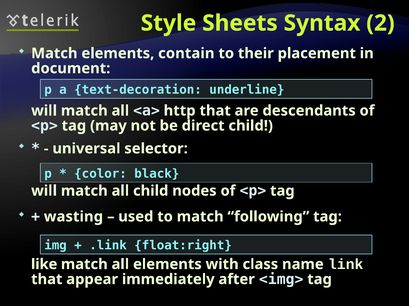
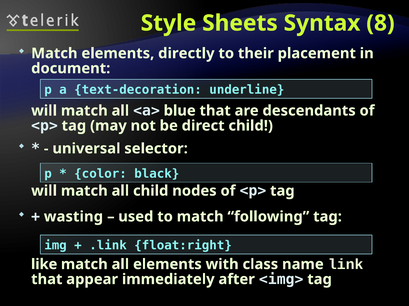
2: 2 -> 8
contain: contain -> directly
http: http -> blue
